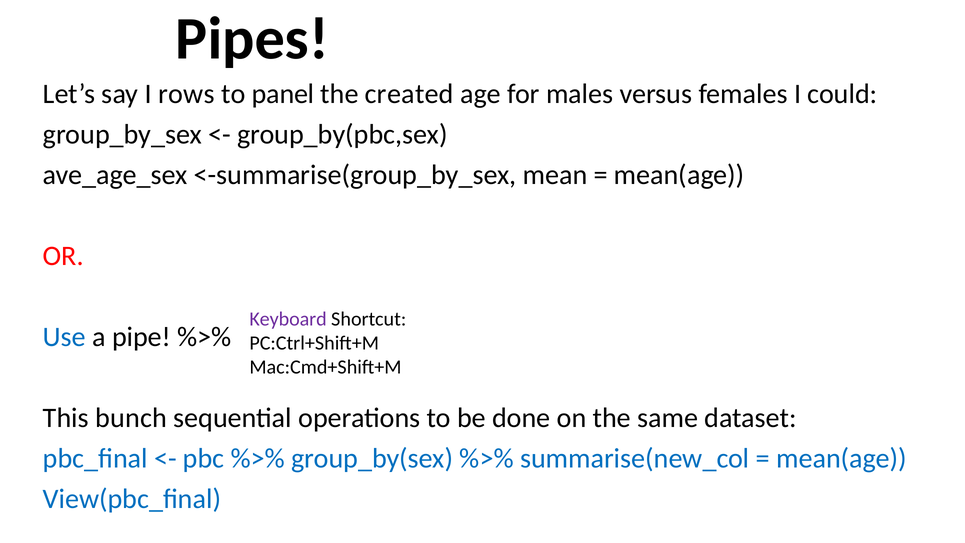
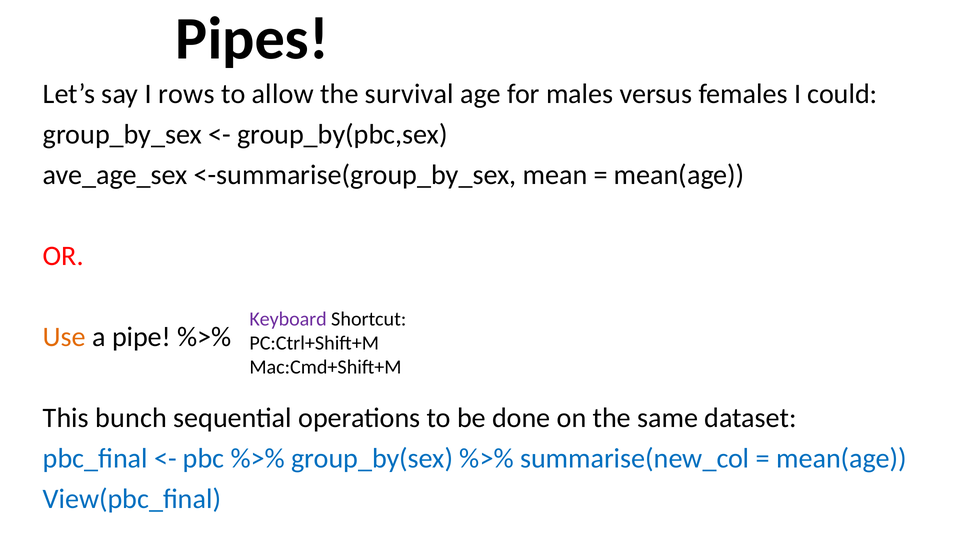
panel: panel -> allow
created: created -> survival
Use colour: blue -> orange
